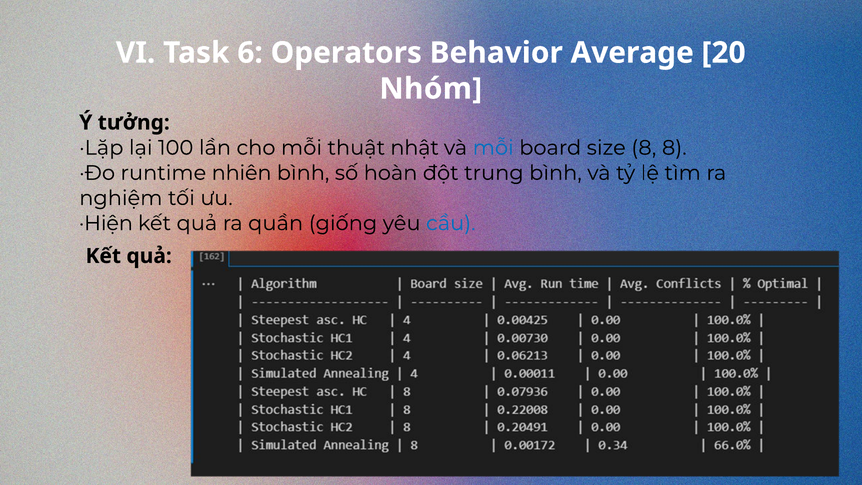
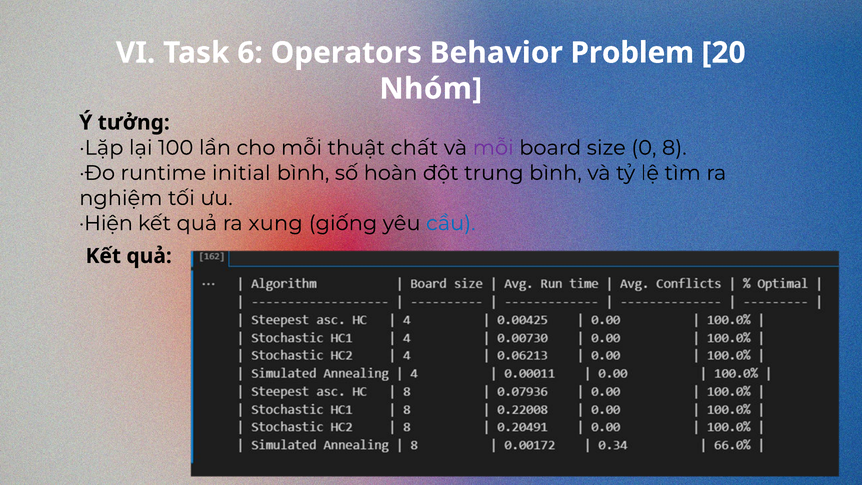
Average: Average -> Problem
nhật: nhật -> chất
mỗi at (493, 148) colour: blue -> purple
size 8: 8 -> 0
nhiên: nhiên -> initial
quần: quần -> xung
